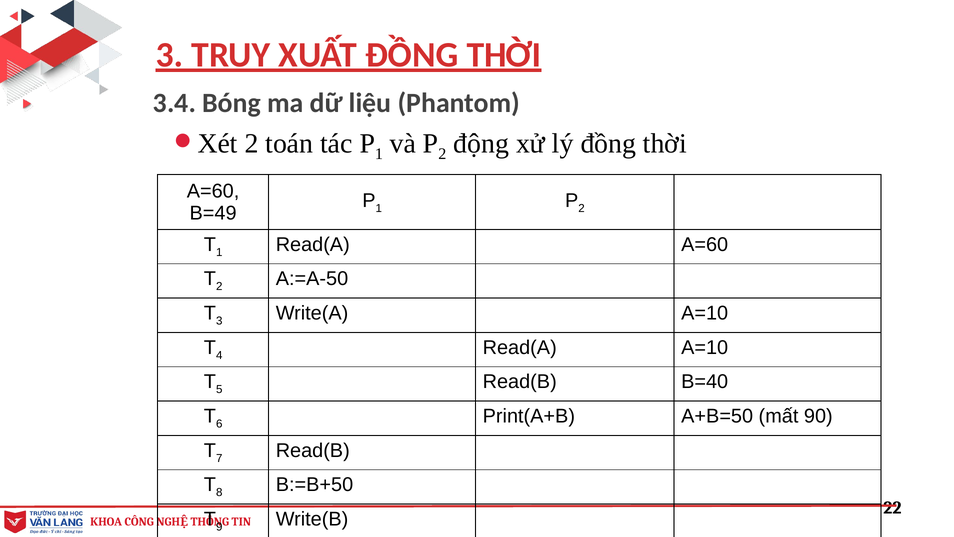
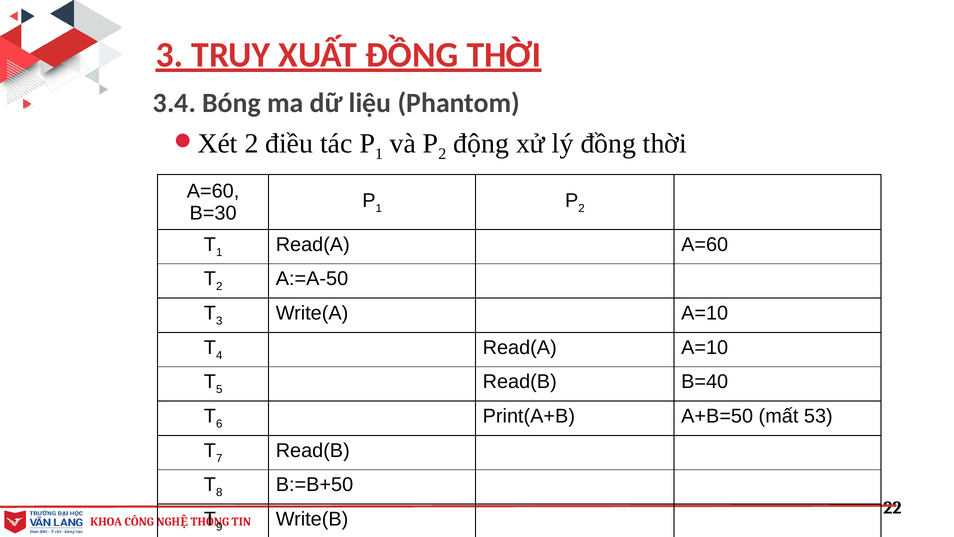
toán: toán -> điều
B=49: B=49 -> B=30
90: 90 -> 53
